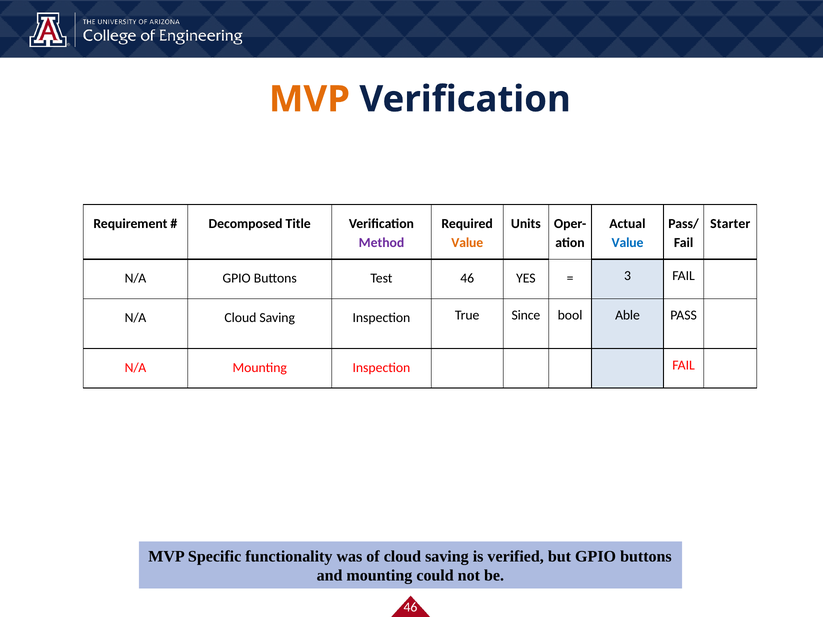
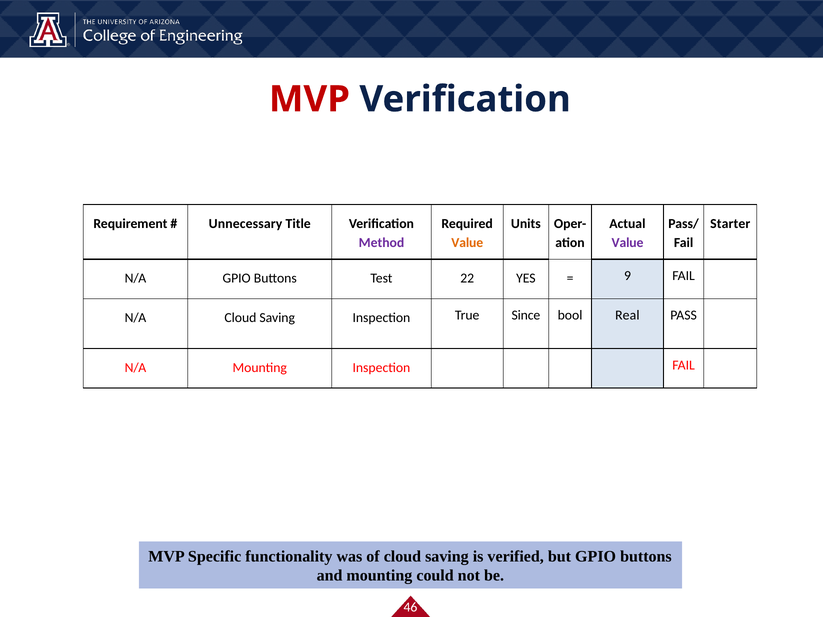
MVP at (309, 99) colour: orange -> red
Decomposed: Decomposed -> Unnecessary
Value at (628, 243) colour: blue -> purple
Test 46: 46 -> 22
3: 3 -> 9
Able: Able -> Real
